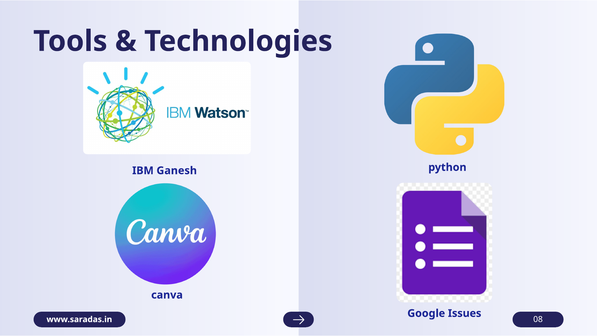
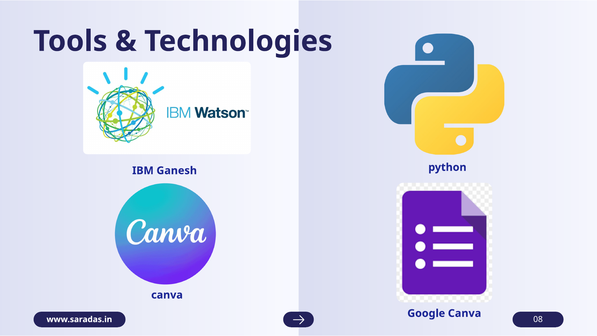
Google Issues: Issues -> Canva
